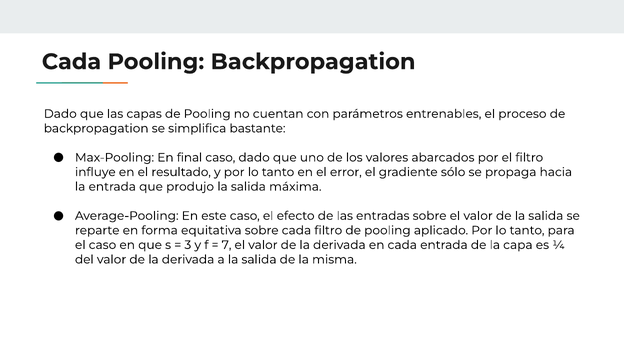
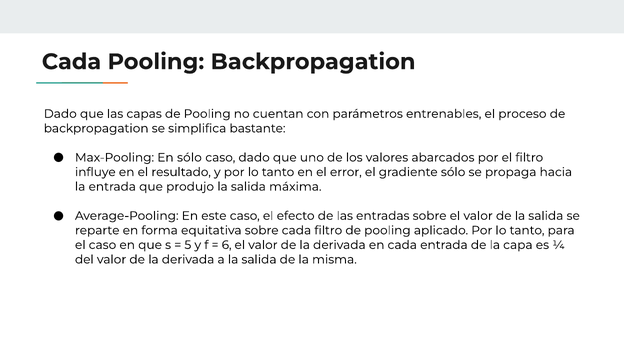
En final: final -> sólo
3: 3 -> 5
7: 7 -> 6
